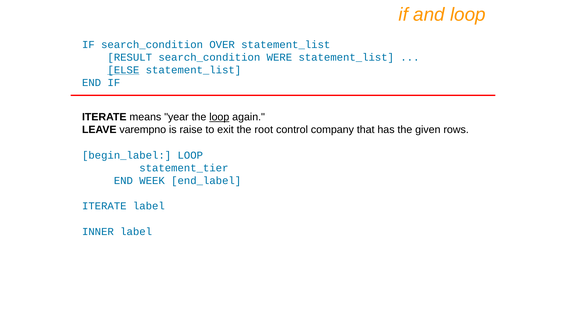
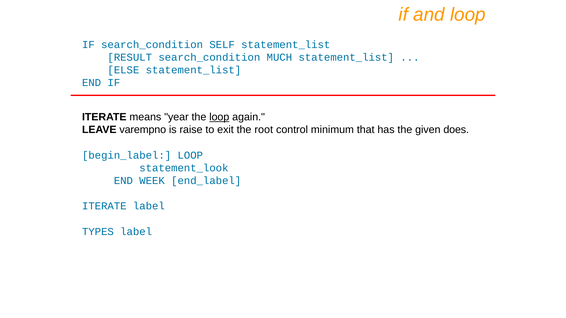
OVER: OVER -> SELF
WERE: WERE -> MUCH
ELSE underline: present -> none
company: company -> minimum
rows: rows -> does
statement_tier: statement_tier -> statement_look
INNER: INNER -> TYPES
